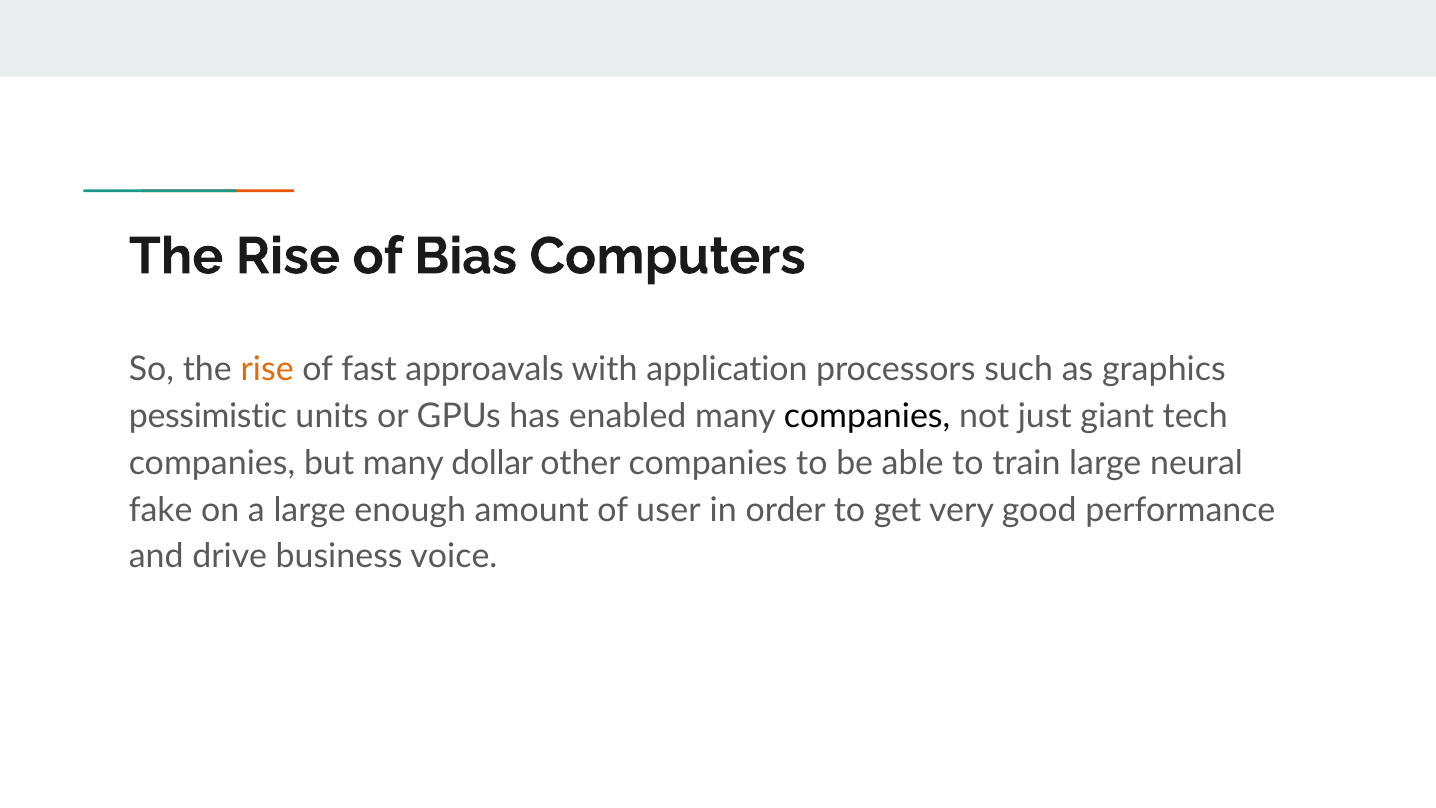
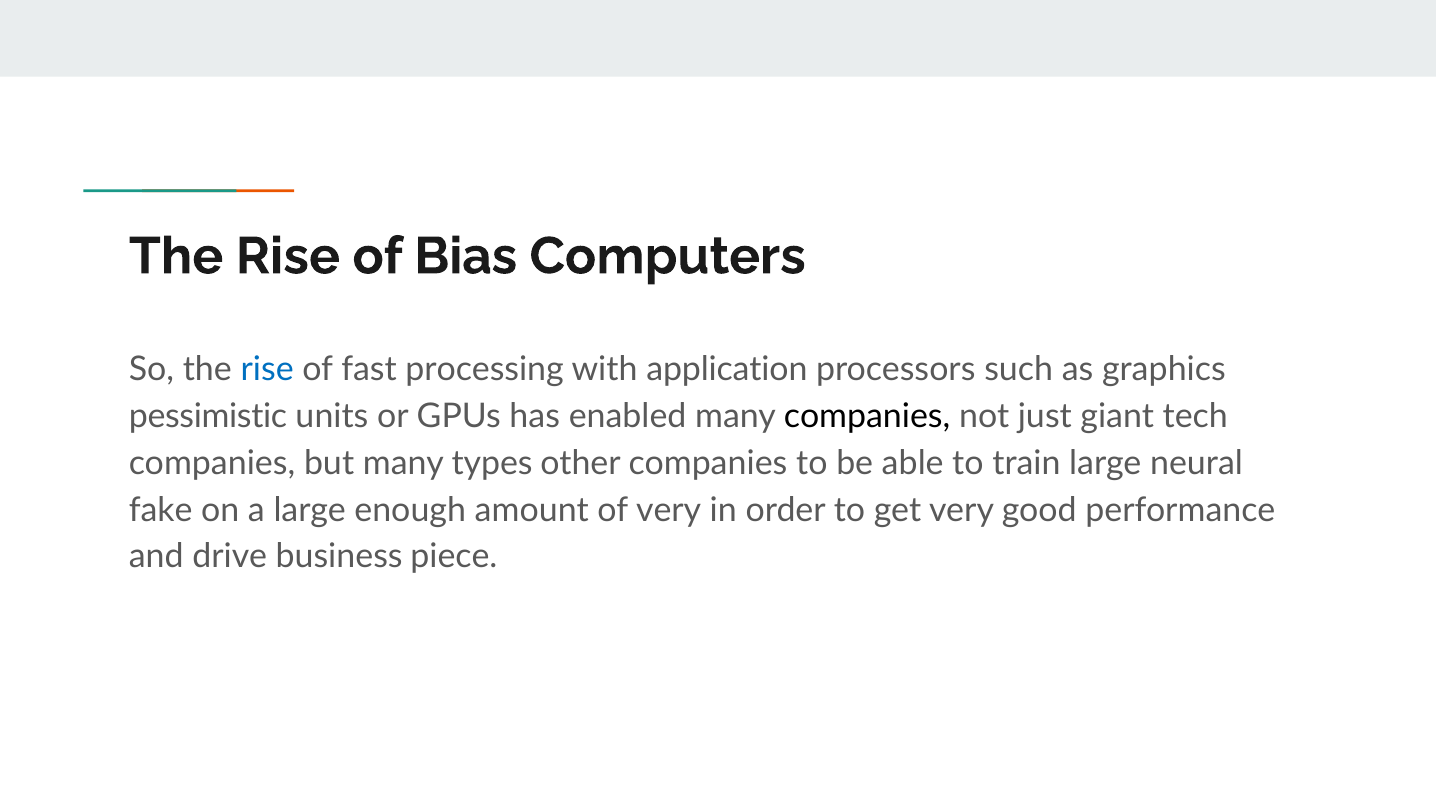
rise at (267, 370) colour: orange -> blue
approavals: approavals -> processing
dollar: dollar -> types
of user: user -> very
voice: voice -> piece
